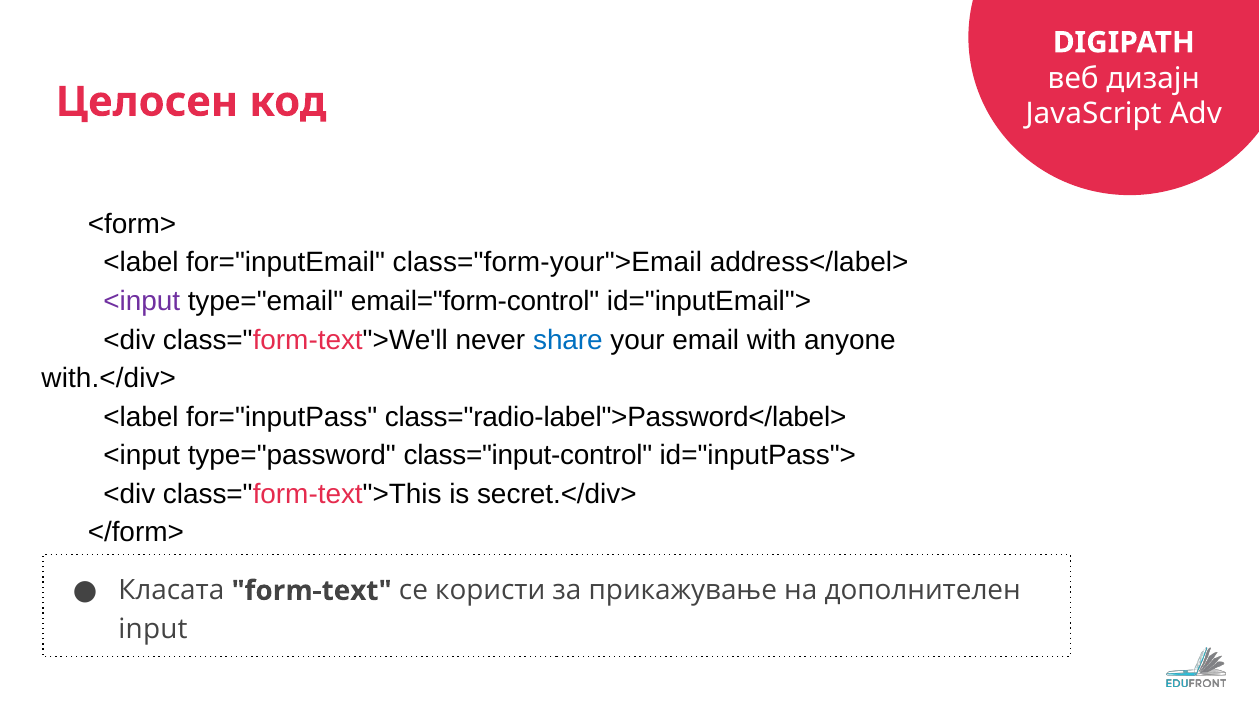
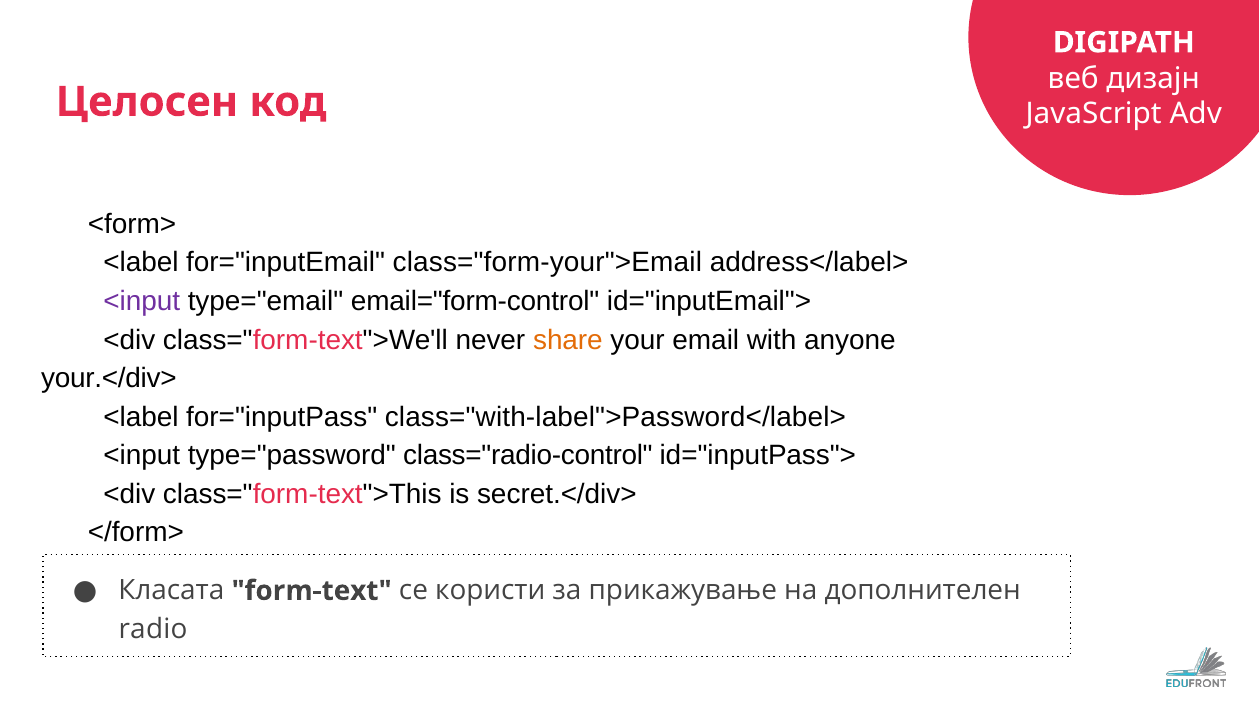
share colour: blue -> orange
with.</div>: with.</div> -> your.</div>
class="radio-label">Password</label>: class="radio-label">Password</label> -> class="with-label">Password</label>
class="input-control: class="input-control -> class="radio-control
input: input -> radio
